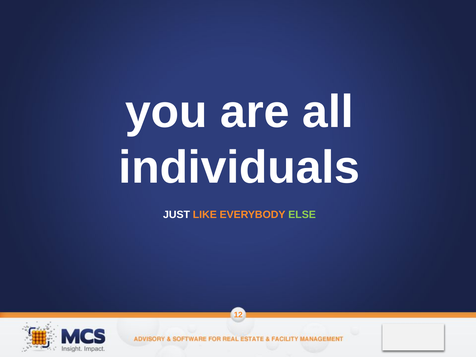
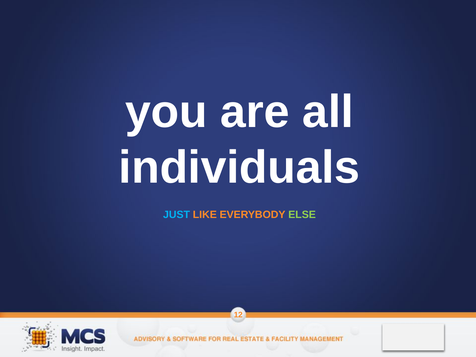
JUST colour: white -> light blue
